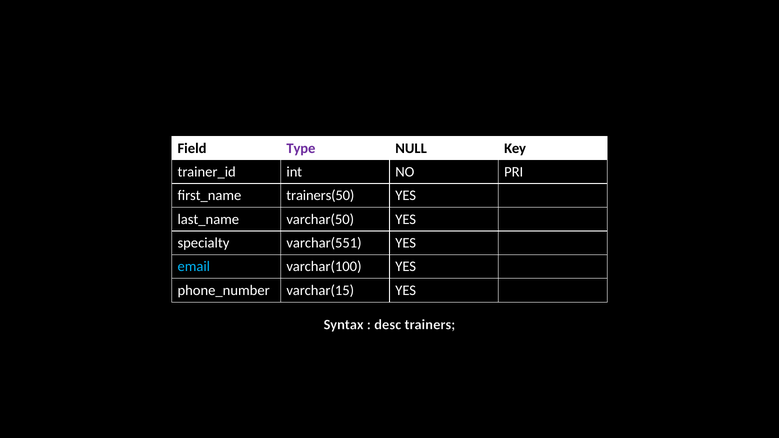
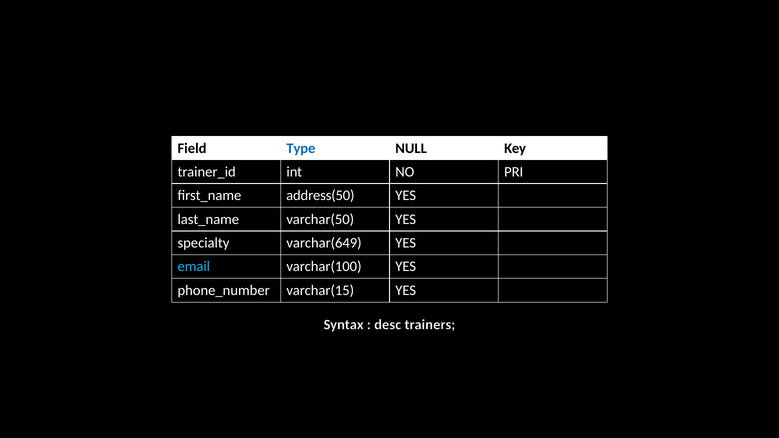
Type colour: purple -> blue
trainers(50: trainers(50 -> address(50
varchar(551: varchar(551 -> varchar(649
